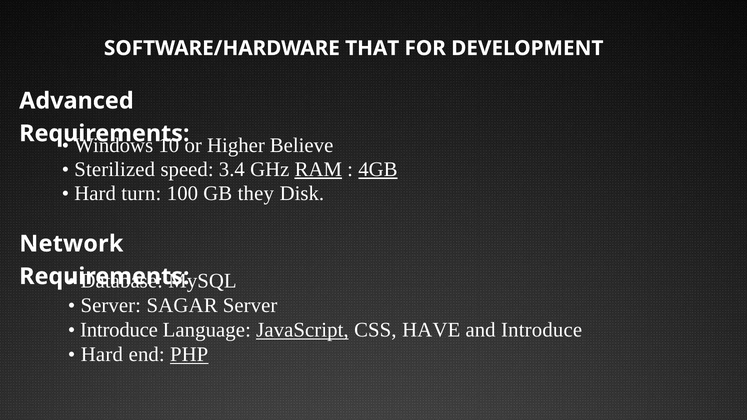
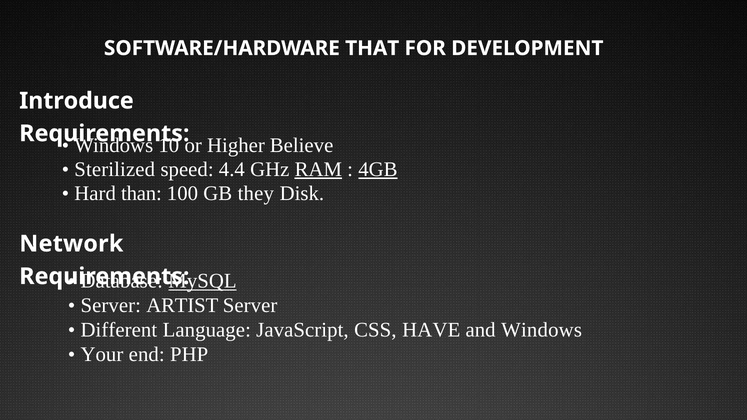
Advanced: Advanced -> Introduce
3.4: 3.4 -> 4.4
turn: turn -> than
MySQL underline: none -> present
SAGAR: SAGAR -> ARTIST
Introduce at (119, 330): Introduce -> Different
JavaScript underline: present -> none
and Introduce: Introduce -> Windows
Hard at (102, 355): Hard -> Your
PHP underline: present -> none
